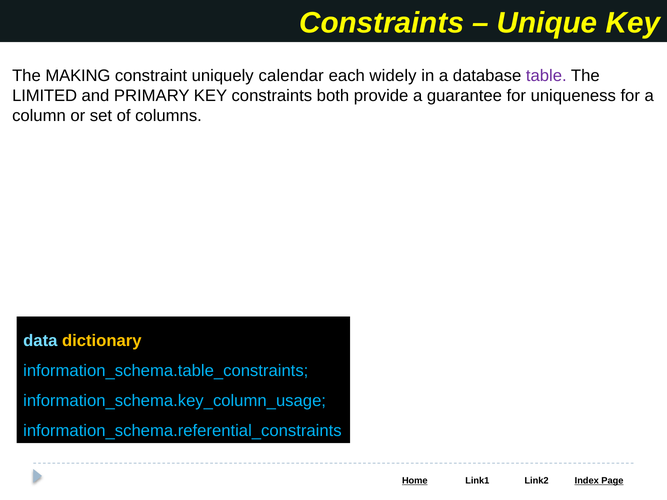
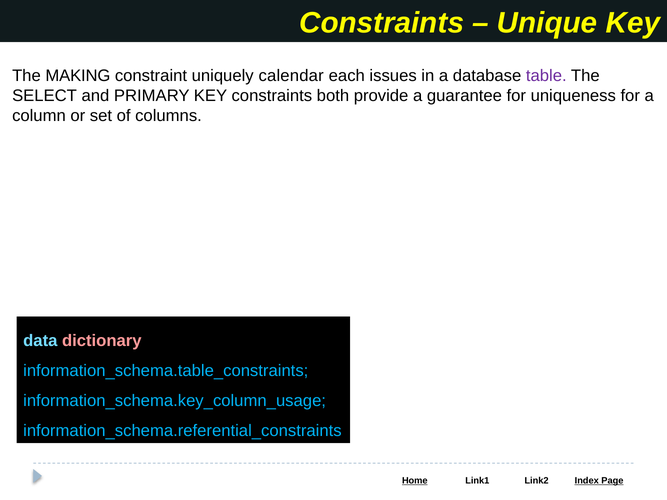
widely: widely -> issues
LIMITED: LIMITED -> SELECT
dictionary colour: yellow -> pink
